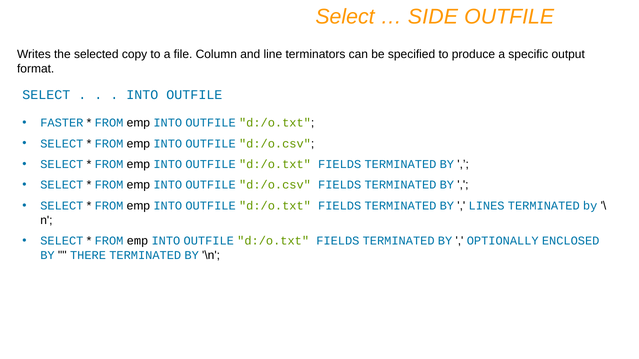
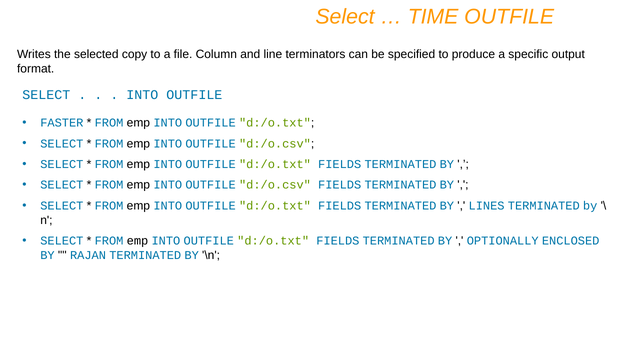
SIDE: SIDE -> TIME
THERE: THERE -> RAJAN
